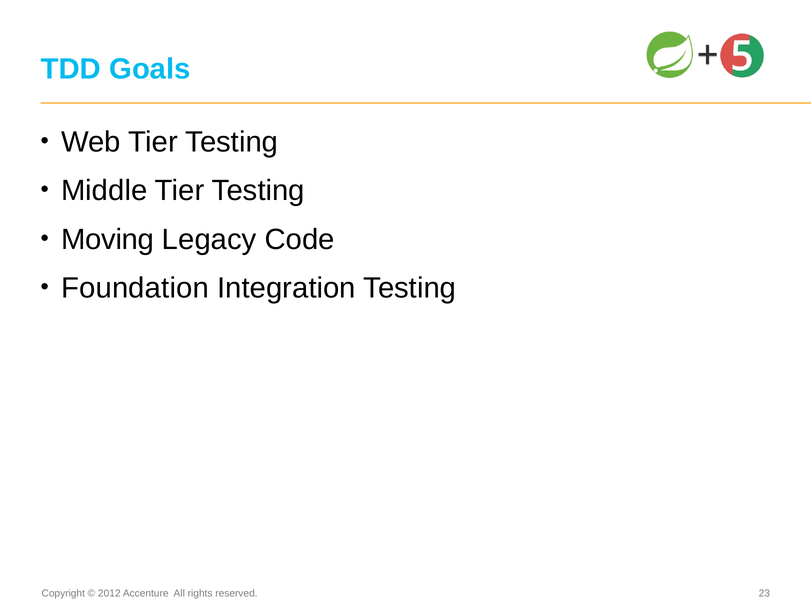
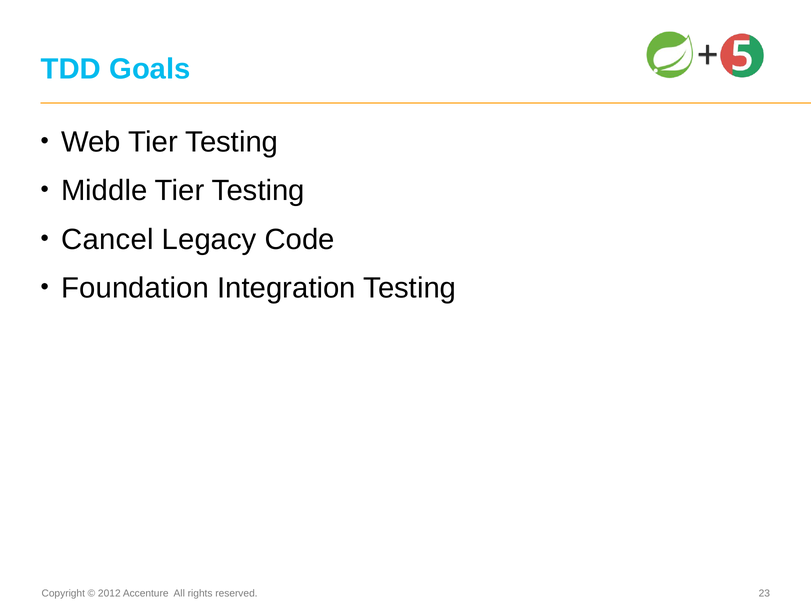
Moving: Moving -> Cancel
